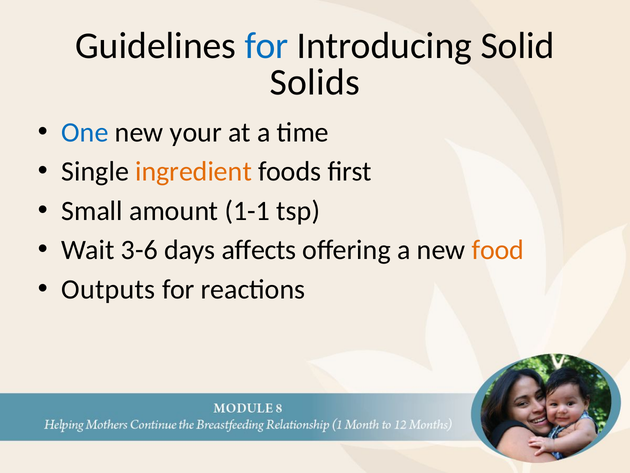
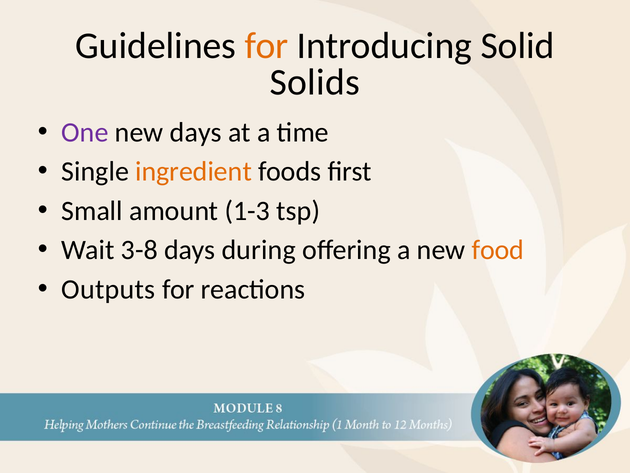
for at (267, 46) colour: blue -> orange
One colour: blue -> purple
new your: your -> days
1-1: 1-1 -> 1-3
3-6: 3-6 -> 3-8
affects: affects -> during
